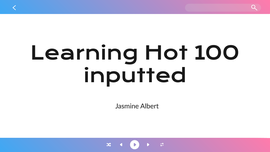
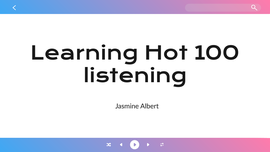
inputted: inputted -> listening
